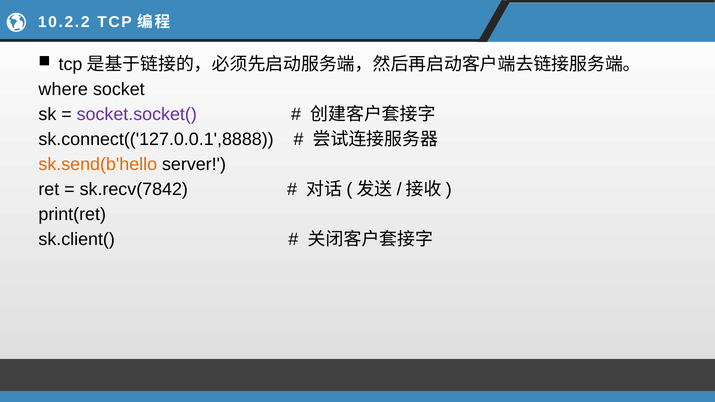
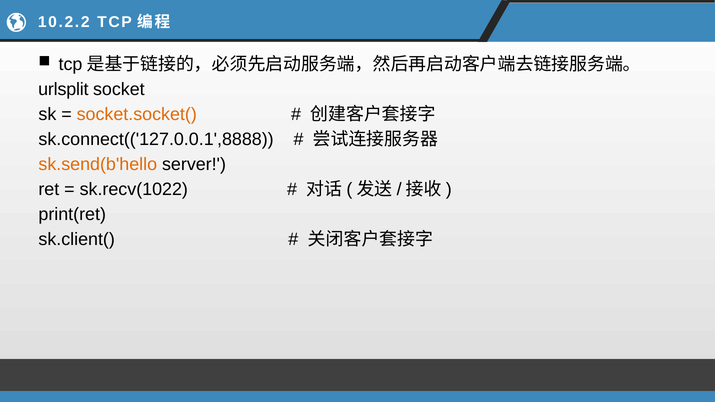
where: where -> urlsplit
socket.socket( colour: purple -> orange
sk.recv(7842: sk.recv(7842 -> sk.recv(1022
